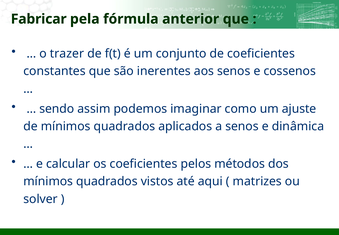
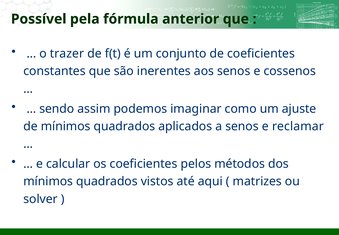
Fabricar: Fabricar -> Possível
dinâmica: dinâmica -> reclamar
